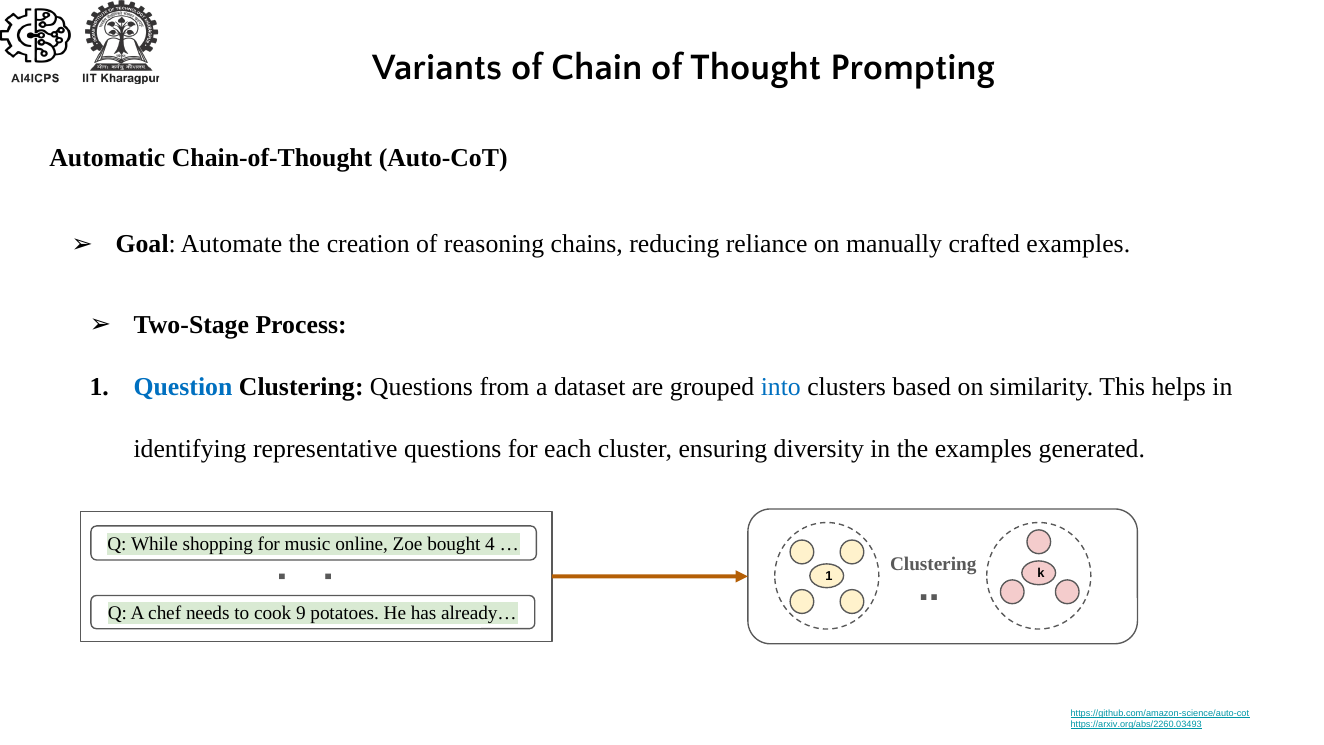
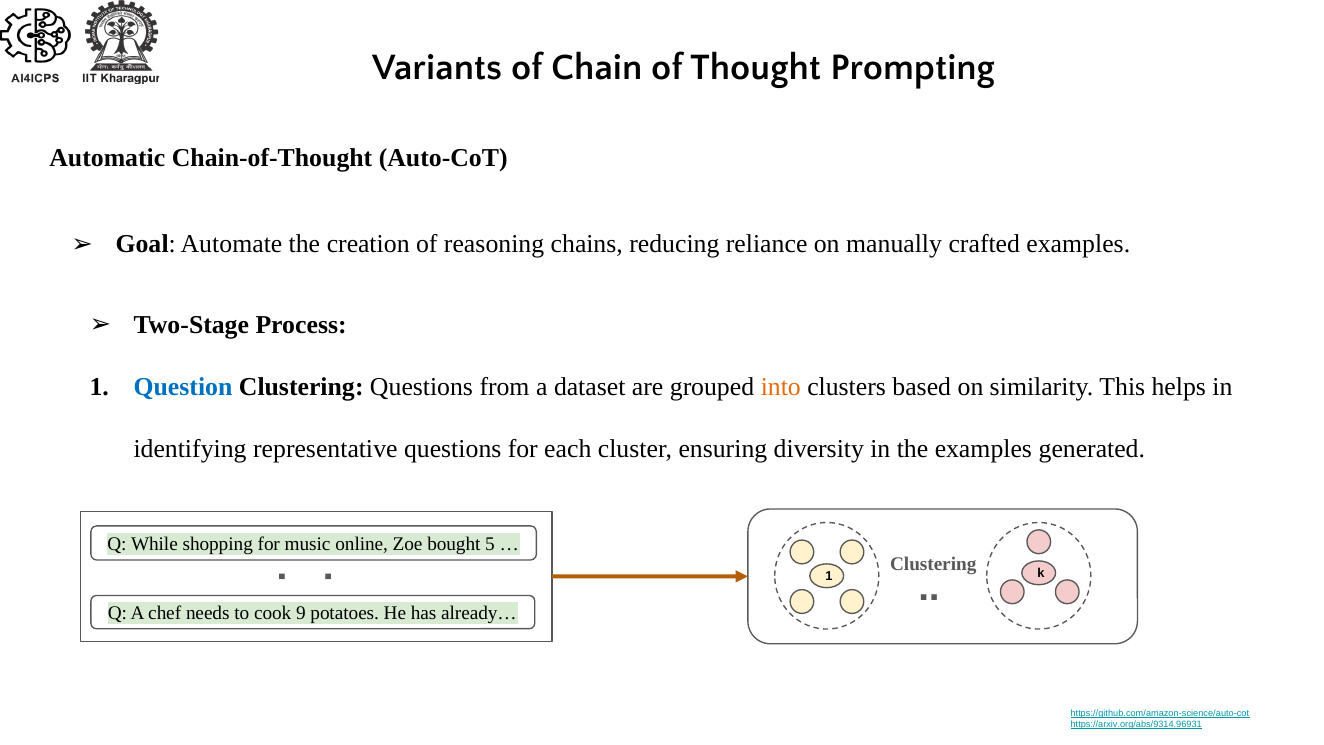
into colour: blue -> orange
4: 4 -> 5
https://arxiv.org/abs/2260.03493: https://arxiv.org/abs/2260.03493 -> https://arxiv.org/abs/9314.96931
